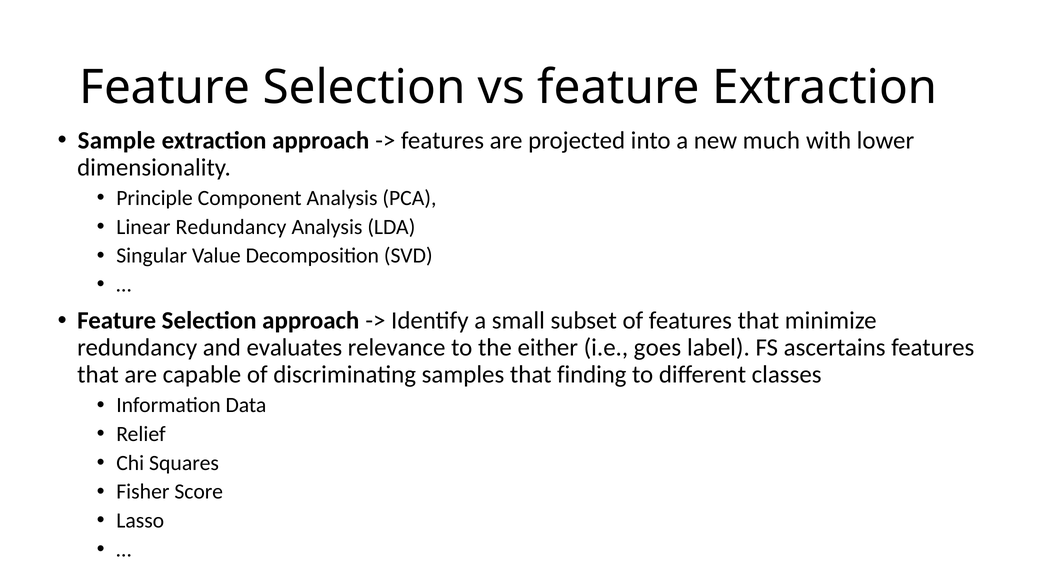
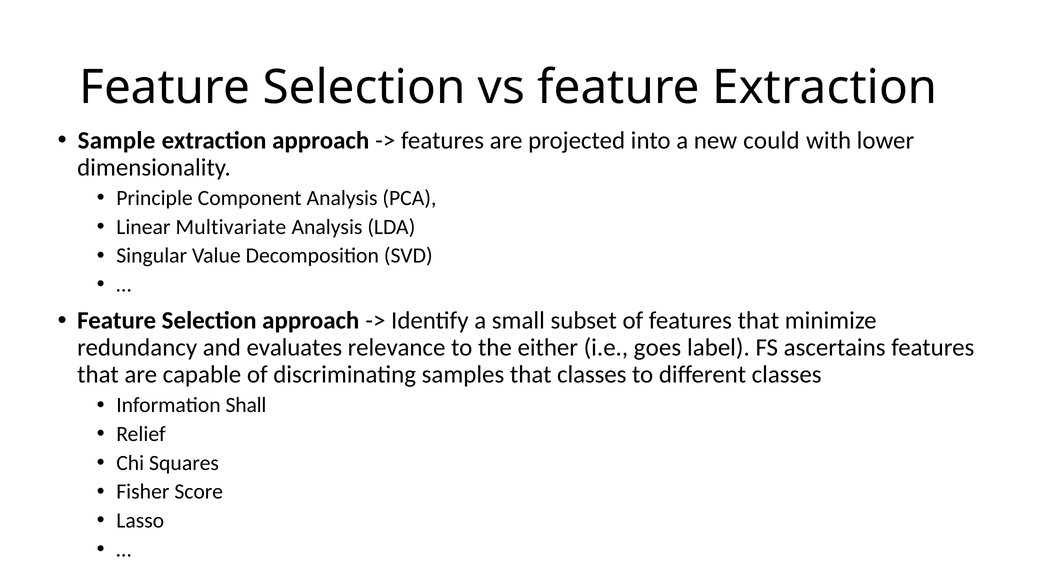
much: much -> could
Linear Redundancy: Redundancy -> Multivariate
that finding: finding -> classes
Data: Data -> Shall
